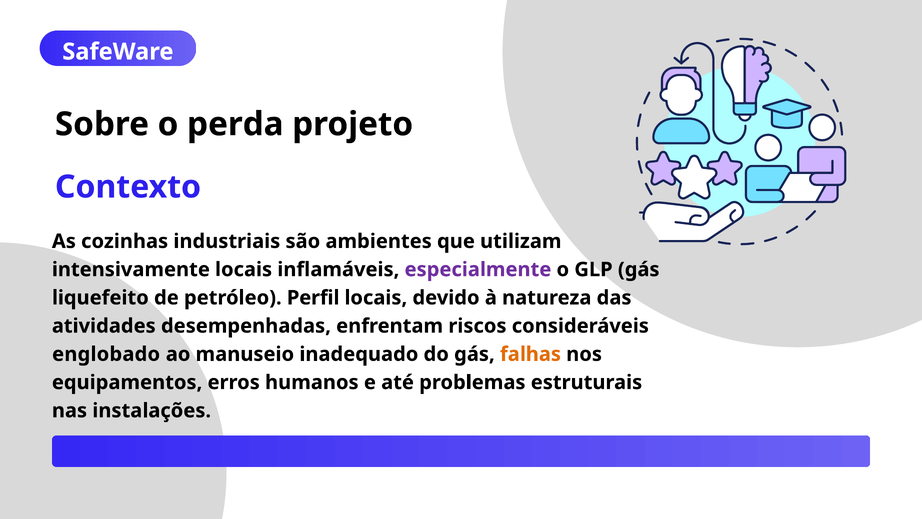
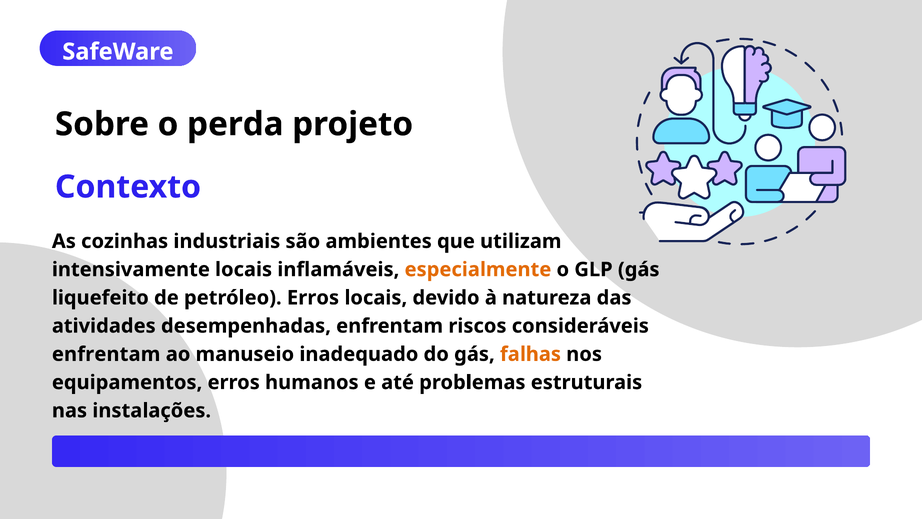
especialmente colour: purple -> orange
petróleo Perfil: Perfil -> Erros
englobado at (106, 354): englobado -> enfrentam
